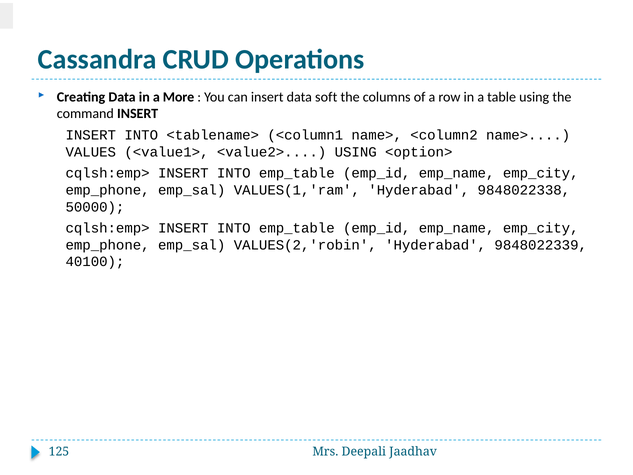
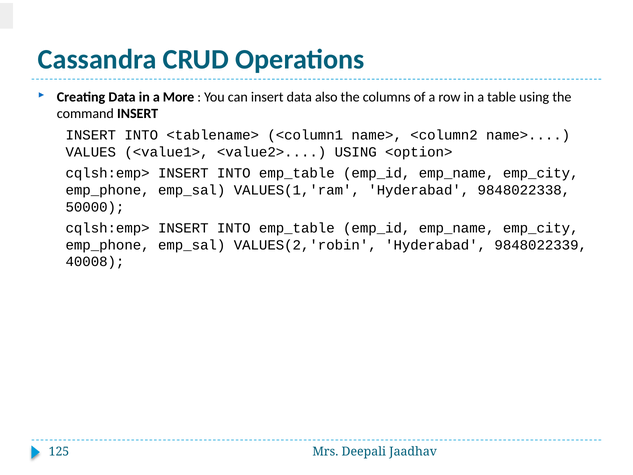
soft: soft -> also
40100: 40100 -> 40008
